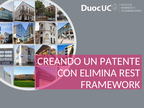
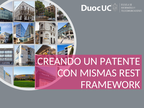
ELIMINA: ELIMINA -> MISMAS
